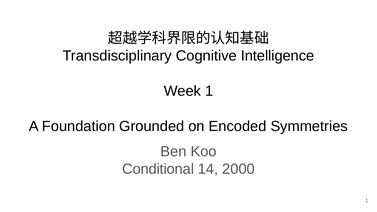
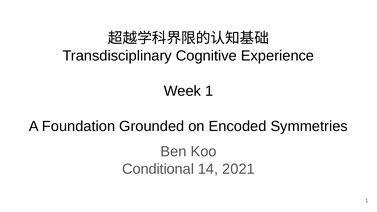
Intelligence: Intelligence -> Experience
2000: 2000 -> 2021
